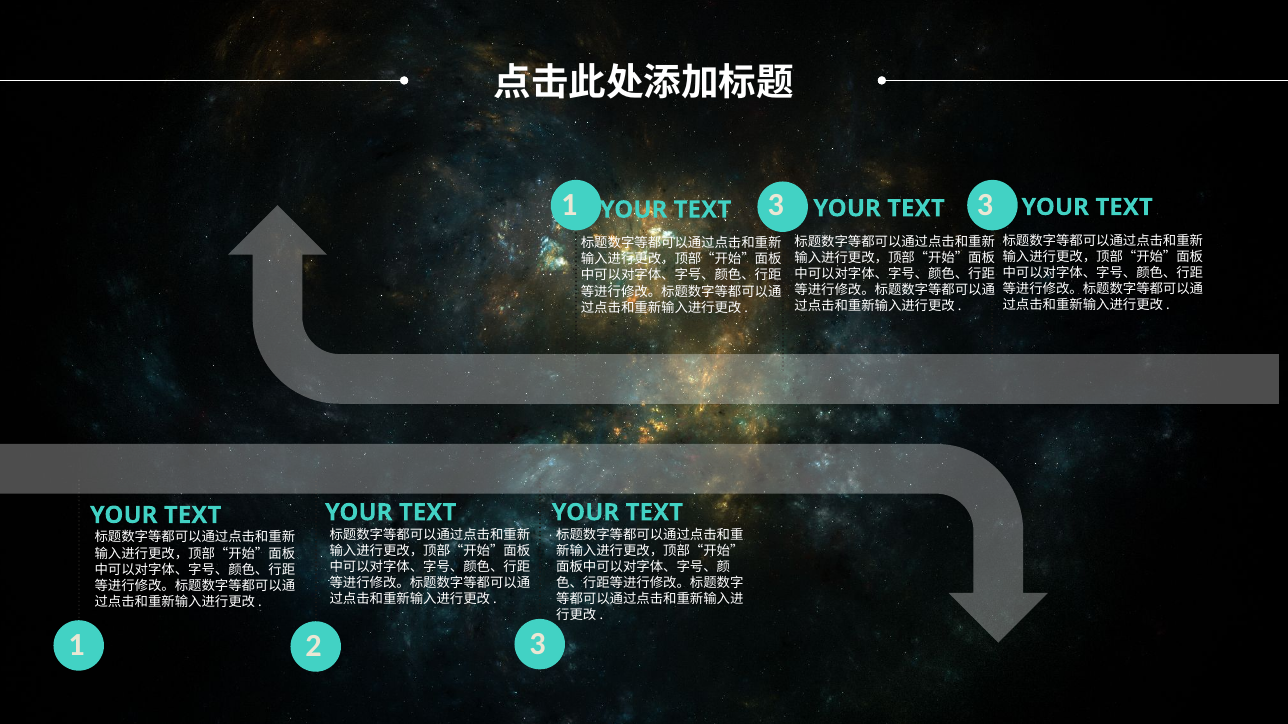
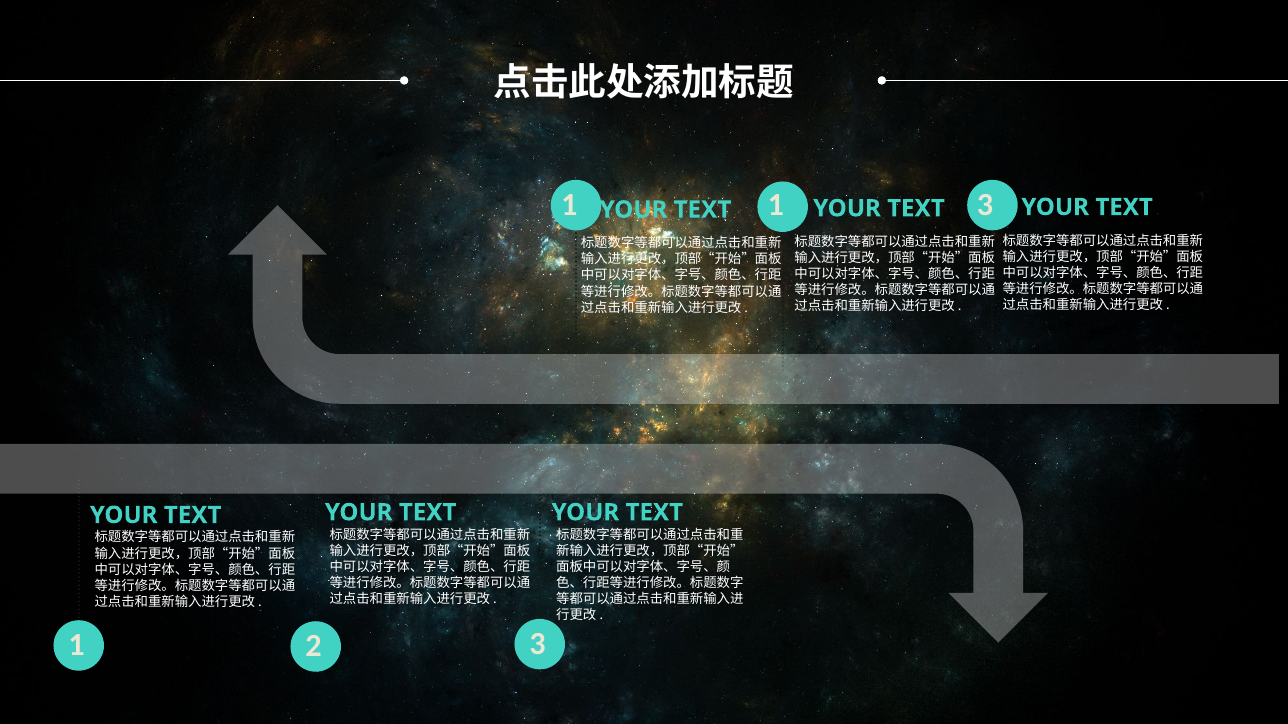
1 3: 3 -> 1
